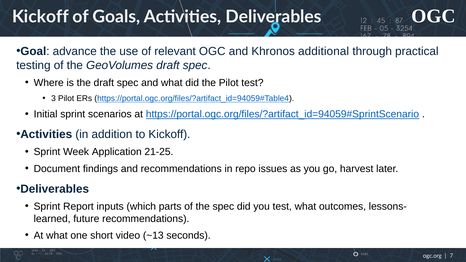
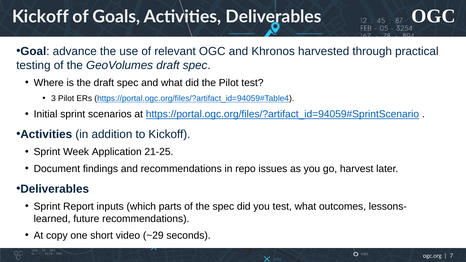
additional: additional -> harvested
At what: what -> copy
~13: ~13 -> ~29
